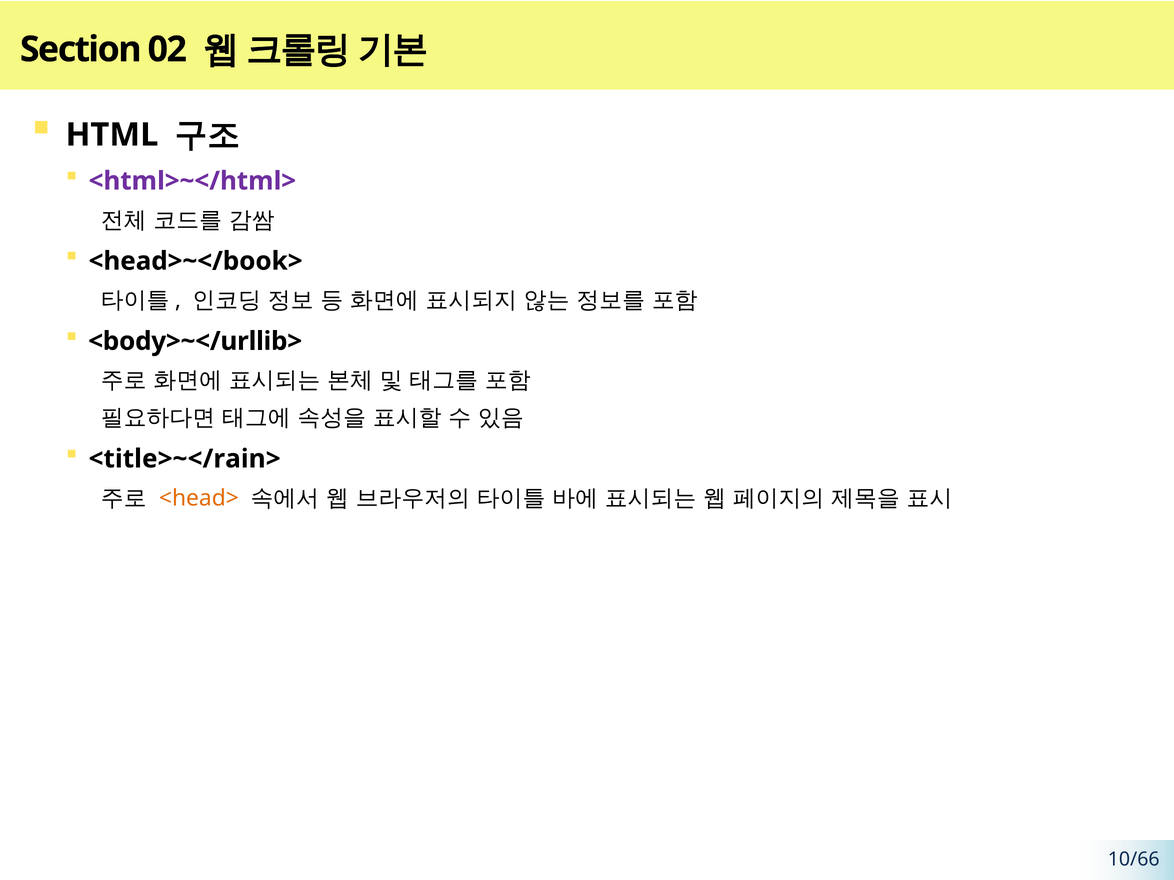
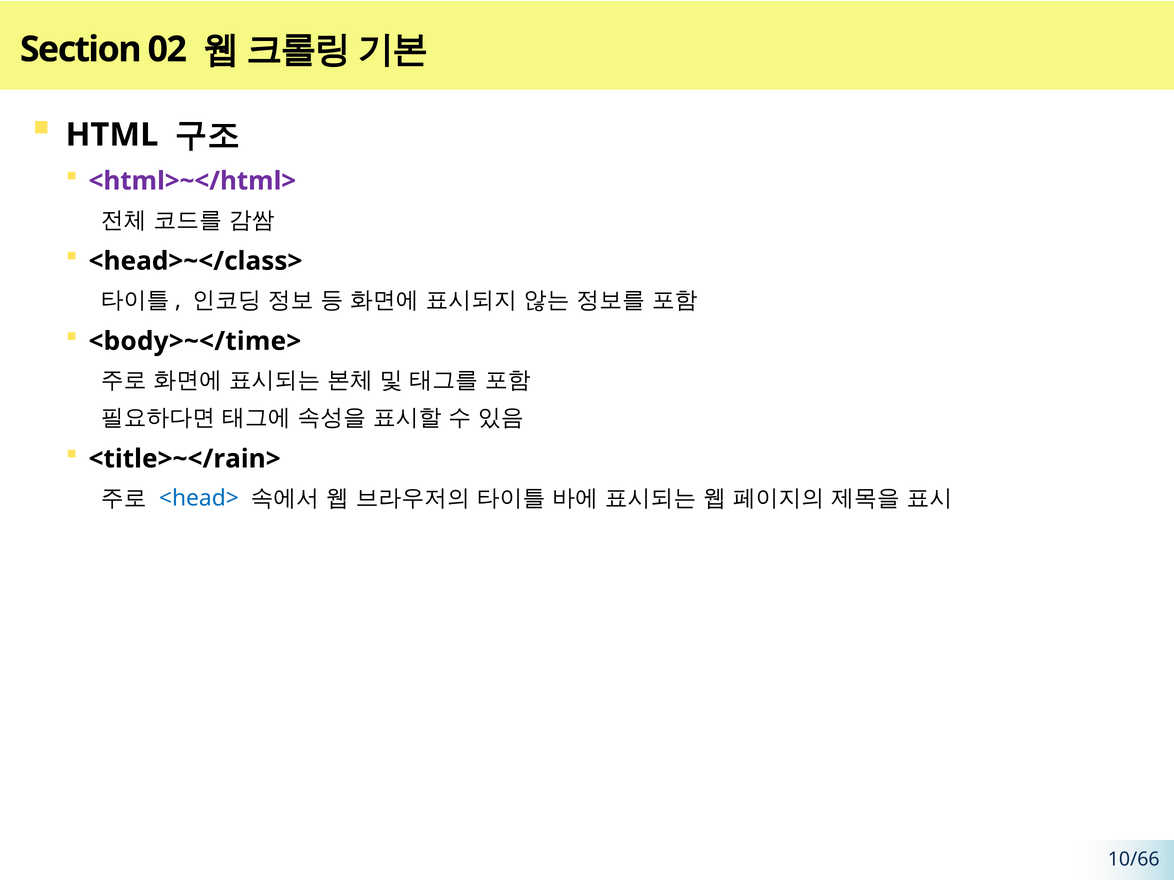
<head>~</book>: <head>~</book> -> <head>~</class>
<body>~</urllib>: <body>~</urllib> -> <body>~</time>
<head> colour: orange -> blue
